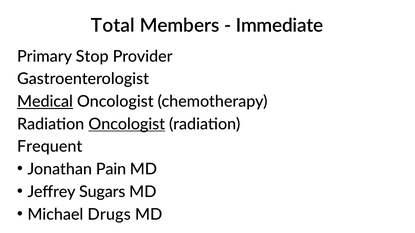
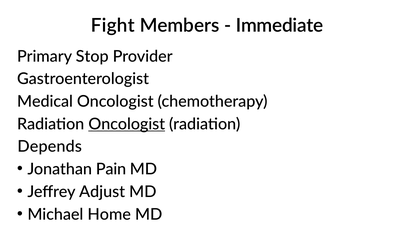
Total: Total -> Fight
Medical underline: present -> none
Frequent: Frequent -> Depends
Sugars: Sugars -> Adjust
Drugs: Drugs -> Home
